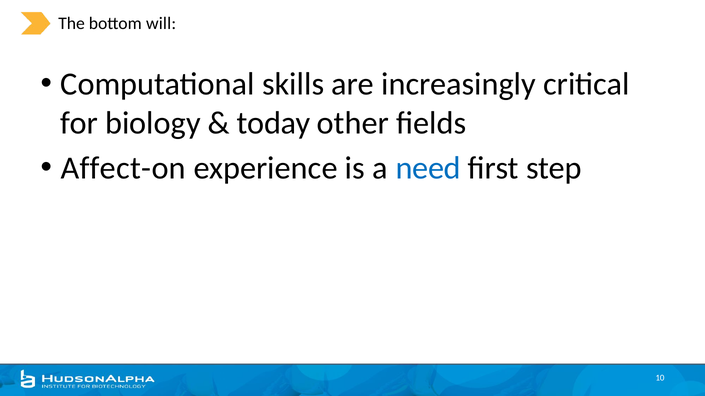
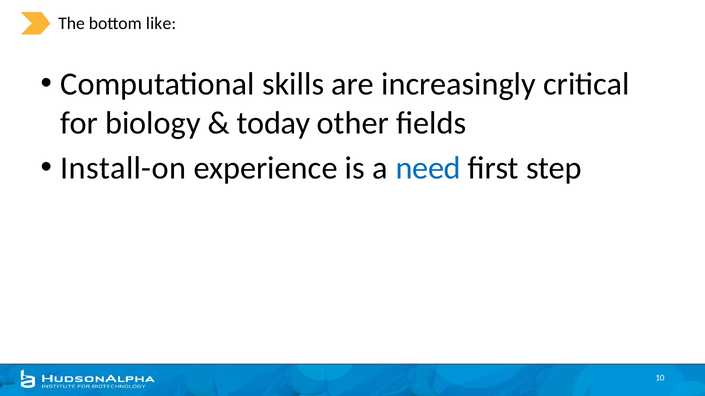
will: will -> like
Affect-on: Affect-on -> Install-on
